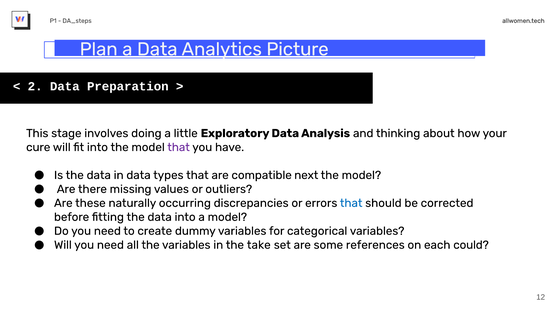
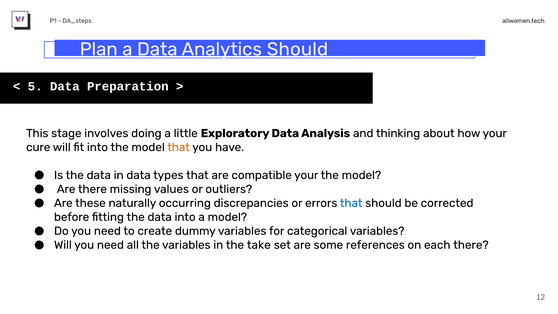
Analytics Picture: Picture -> Should
2: 2 -> 5
that at (179, 147) colour: purple -> orange
compatible next: next -> your
each could: could -> there
